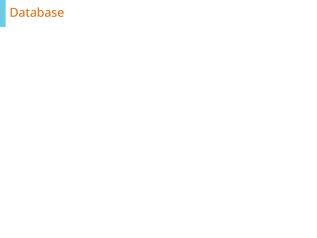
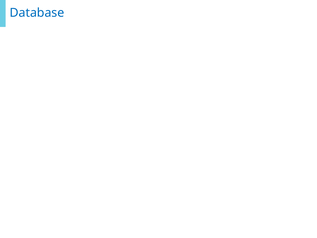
Database colour: orange -> blue
